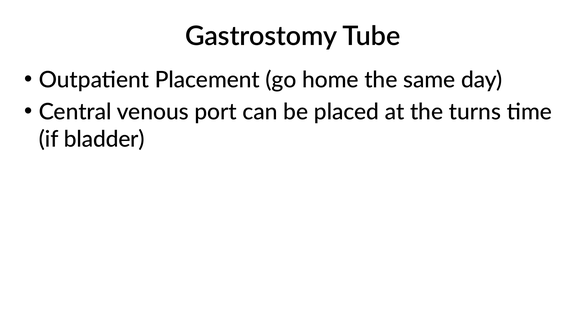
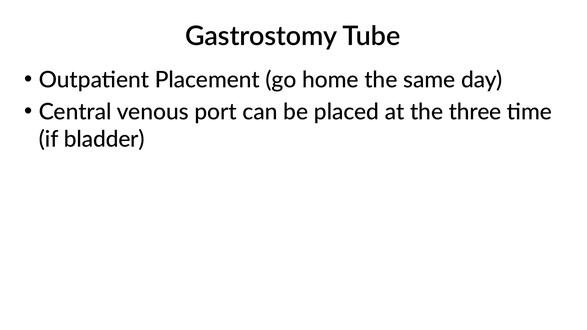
turns: turns -> three
